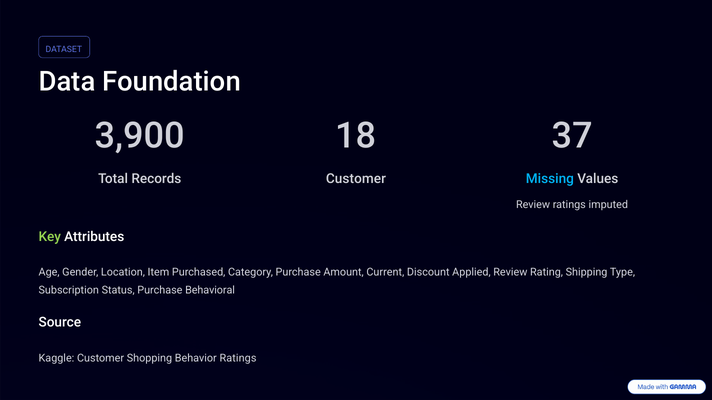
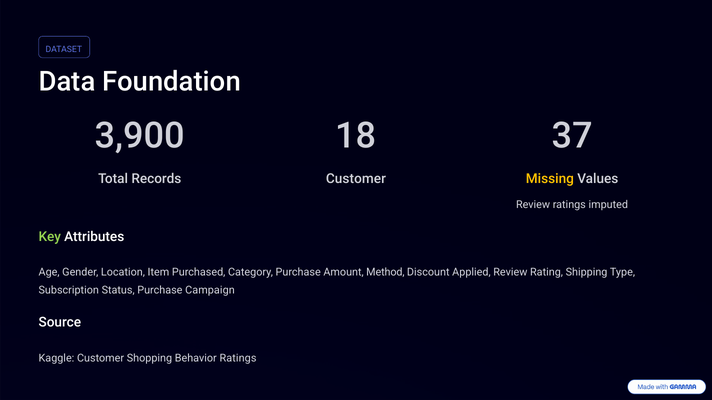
Missing colour: light blue -> yellow
Current: Current -> Method
Behavioral: Behavioral -> Campaign
